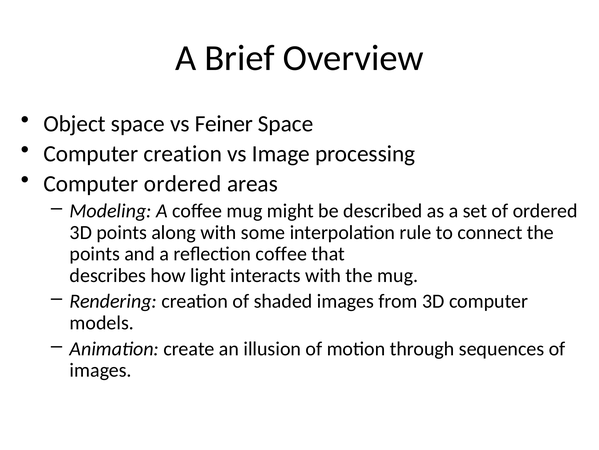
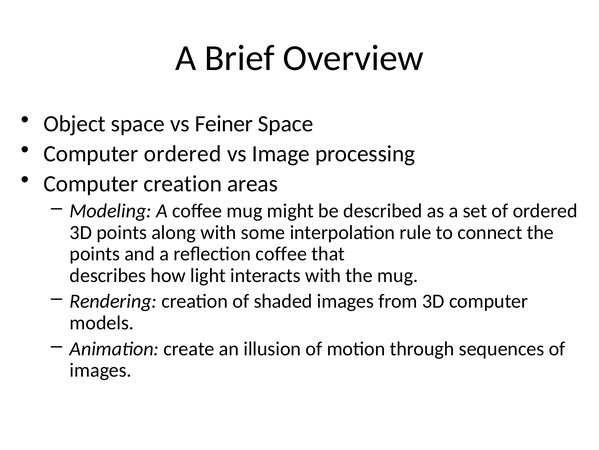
Computer creation: creation -> ordered
Computer ordered: ordered -> creation
